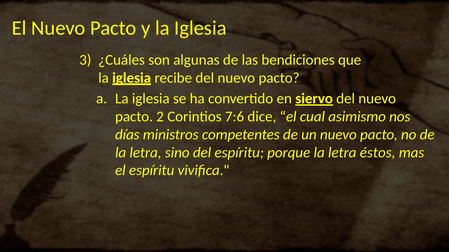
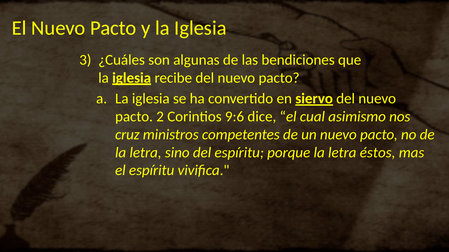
7:6: 7:6 -> 9:6
días: días -> cruz
